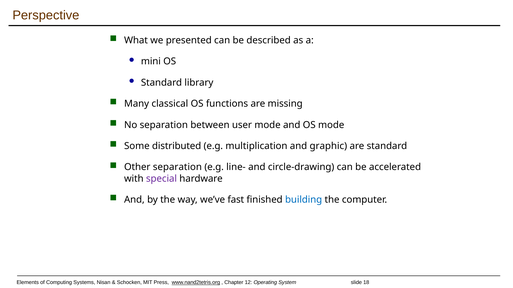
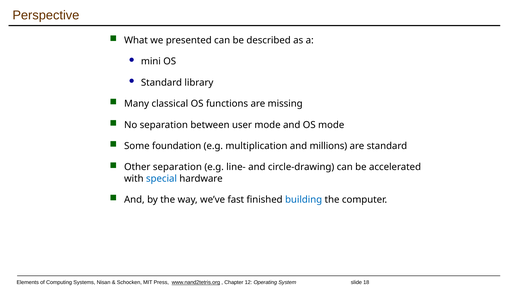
distributed: distributed -> foundation
graphic: graphic -> millions
special colour: purple -> blue
